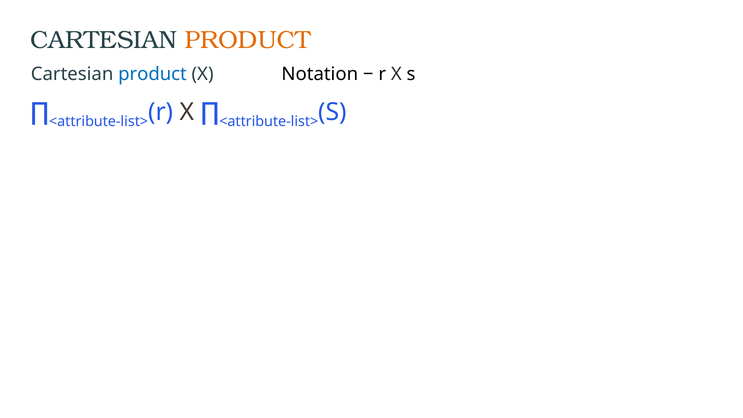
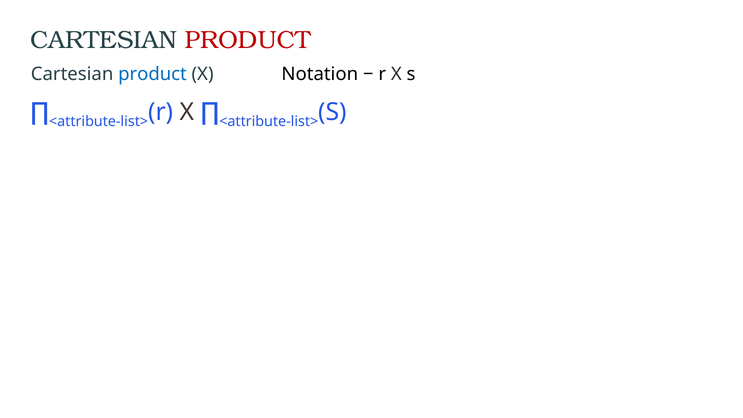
PRODUCT at (248, 40) colour: orange -> red
